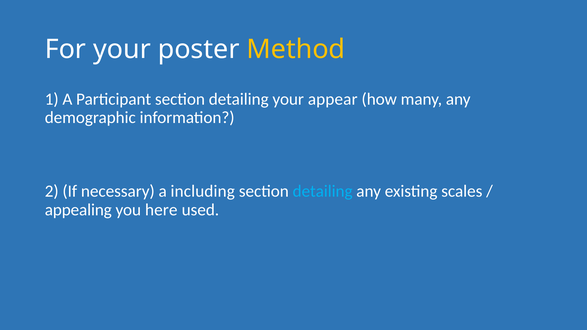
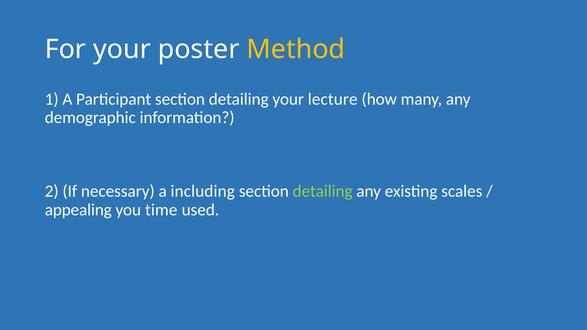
appear: appear -> lecture
detailing at (323, 191) colour: light blue -> light green
here: here -> time
